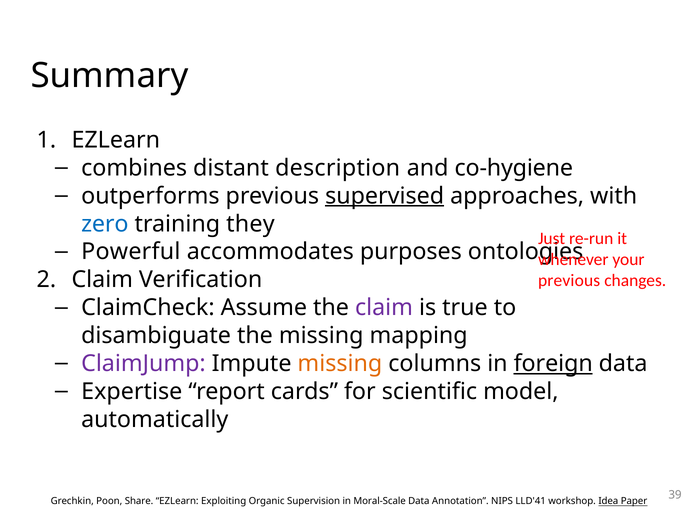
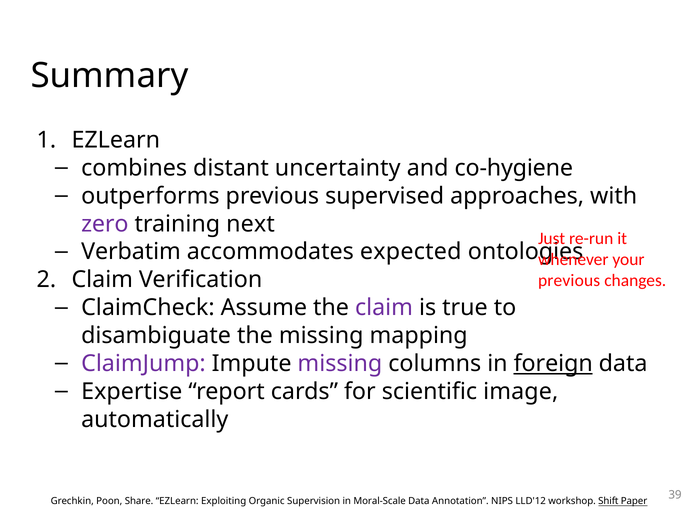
description: description -> uncertainty
supervised underline: present -> none
zero colour: blue -> purple
they: they -> next
Powerful: Powerful -> Verbatim
purposes: purposes -> expected
missing at (340, 363) colour: orange -> purple
model: model -> image
LLD'41: LLD'41 -> LLD'12
Idea: Idea -> Shift
